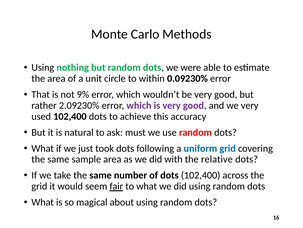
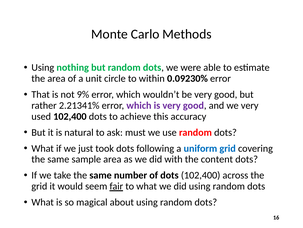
2.09230%: 2.09230% -> 2.21341%
relative: relative -> content
